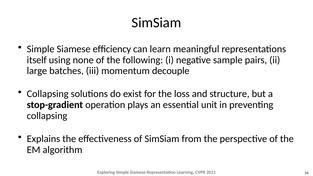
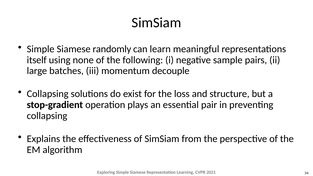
efﬁciency: efﬁciency -> randomly
unit: unit -> pair
